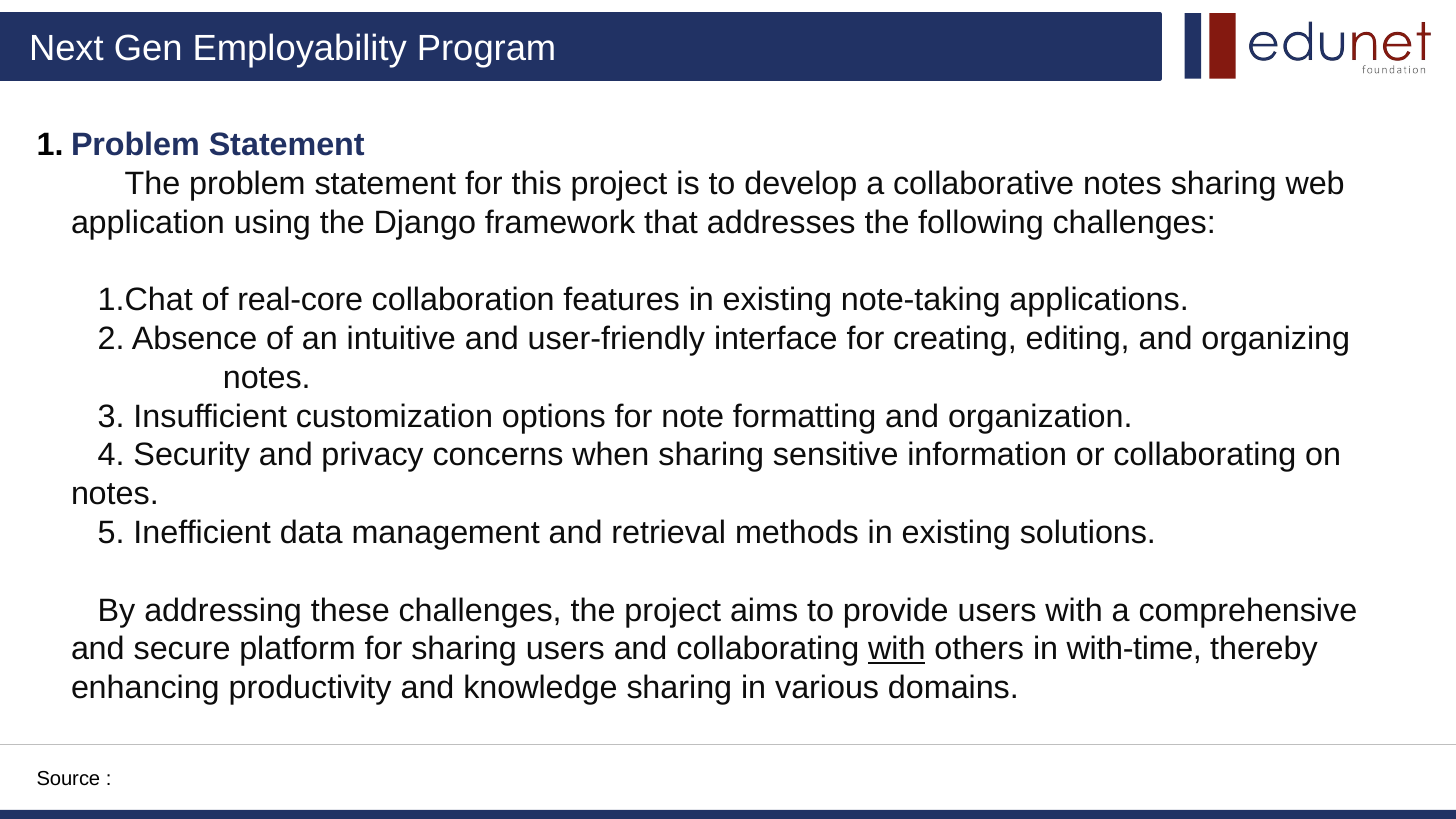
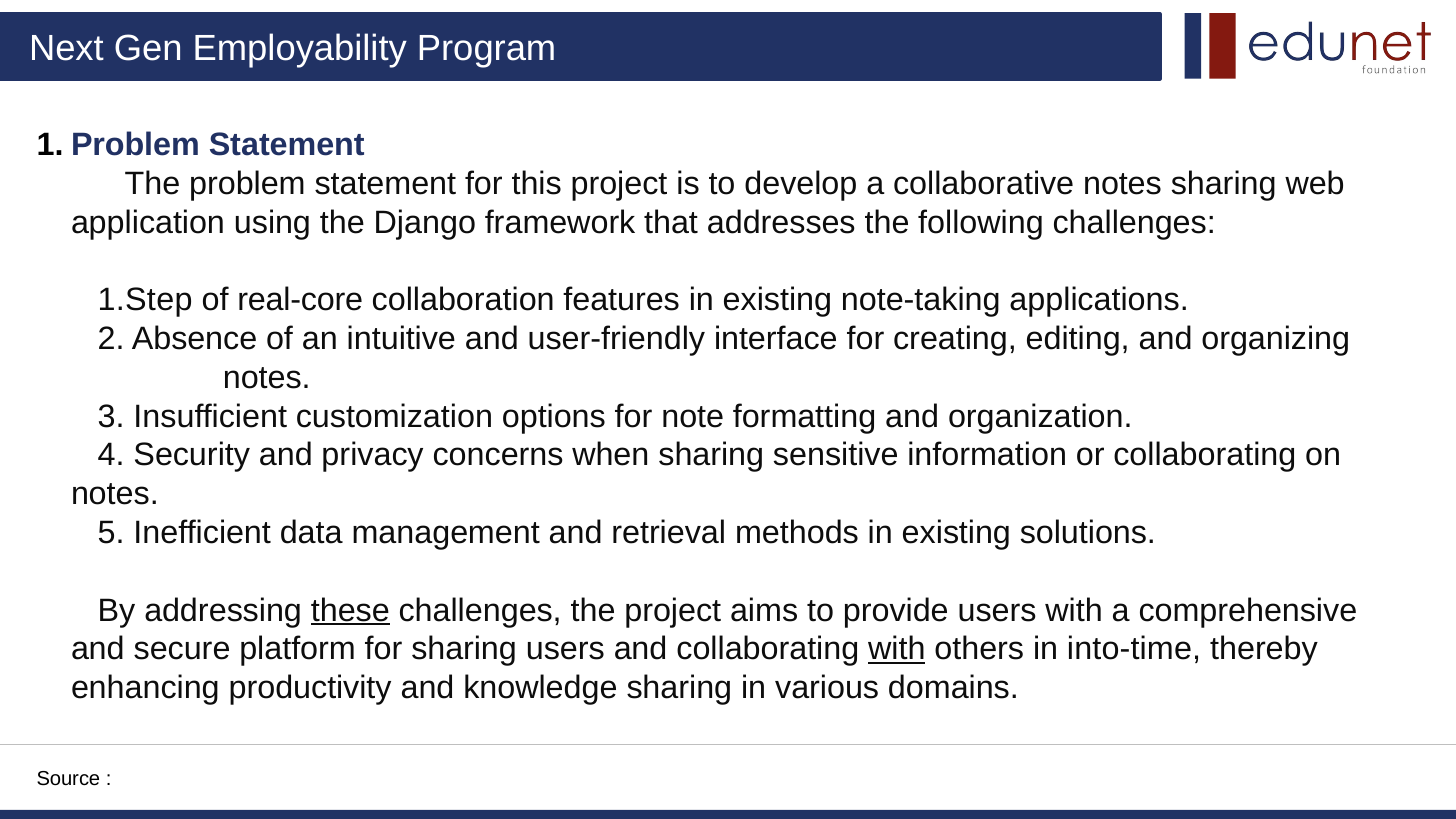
1.Chat: 1.Chat -> 1.Step
these underline: none -> present
with-time: with-time -> into-time
